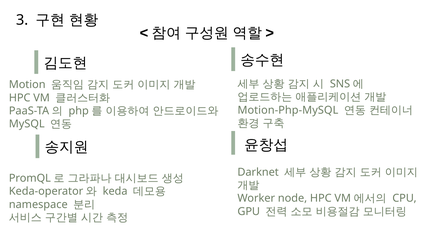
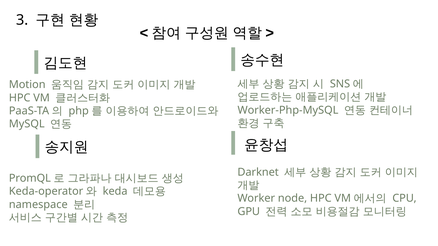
Motion-Php-MySQL: Motion-Php-MySQL -> Worker-Php-MySQL
